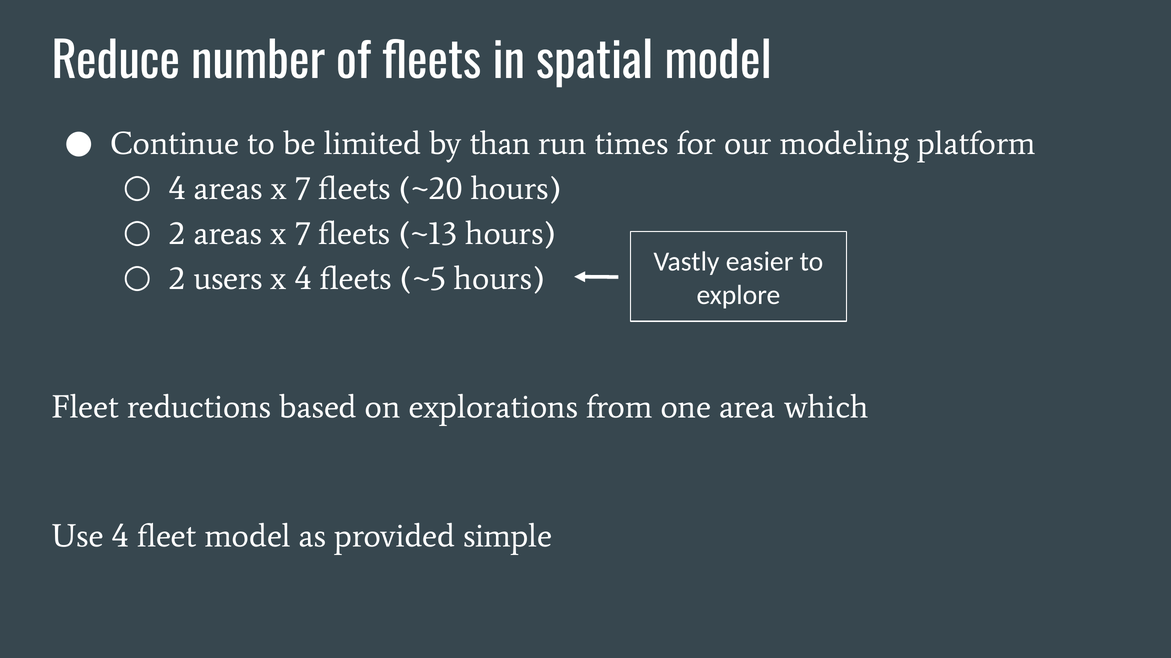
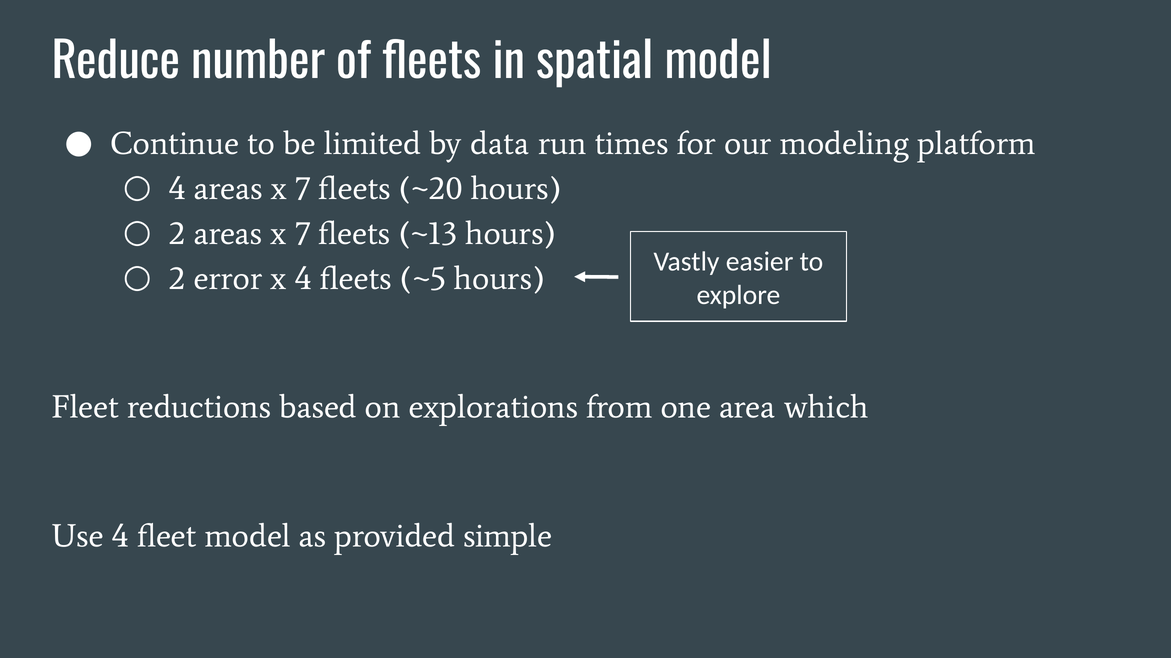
than: than -> data
users: users -> error
